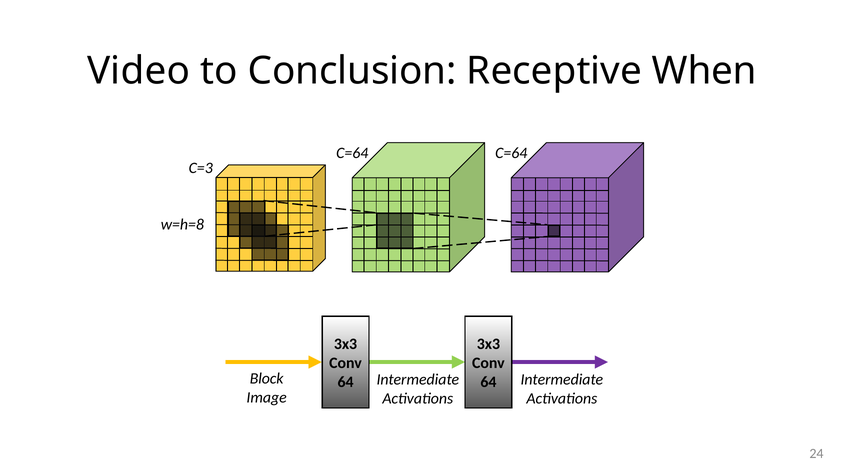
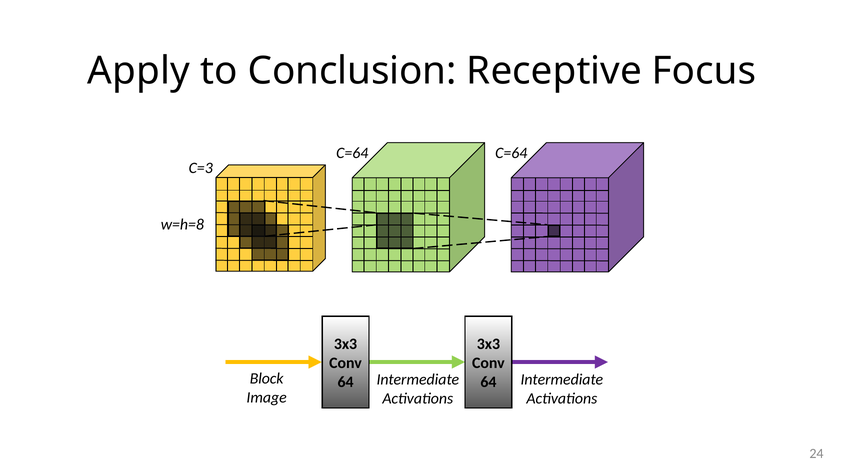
Video: Video -> Apply
When: When -> Focus
